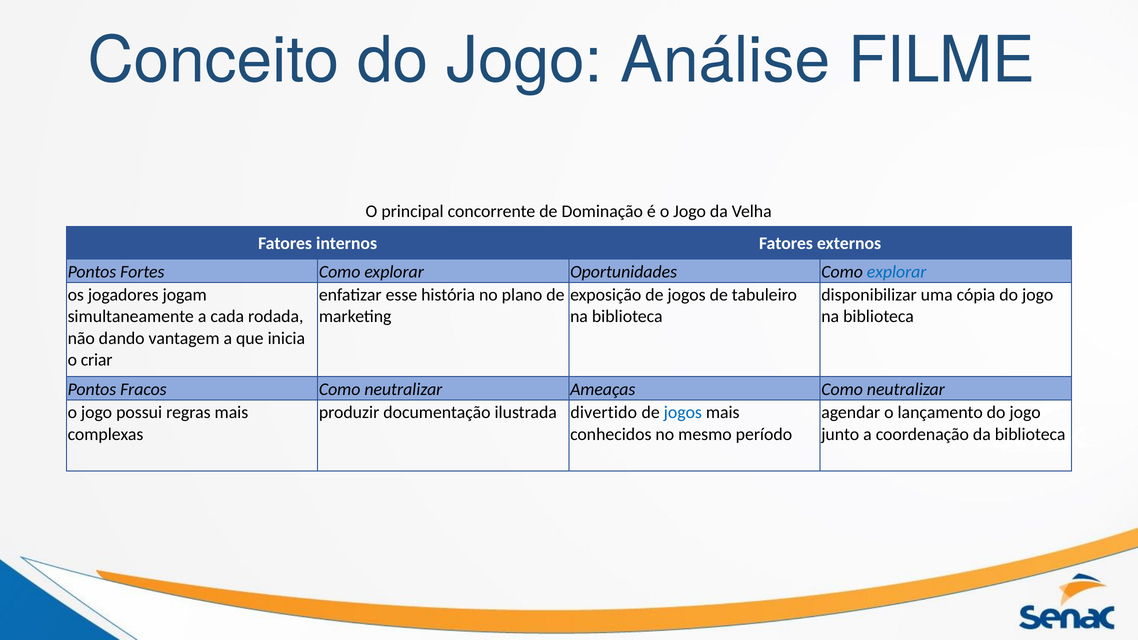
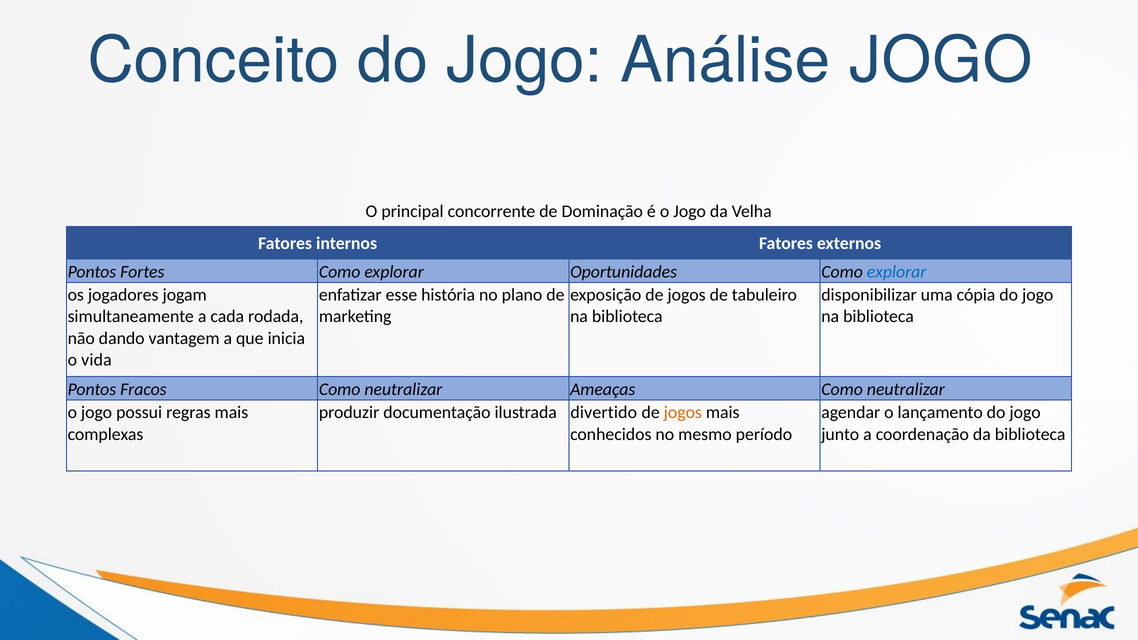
Análise FILME: FILME -> JOGO
criar: criar -> vida
jogos at (683, 412) colour: blue -> orange
